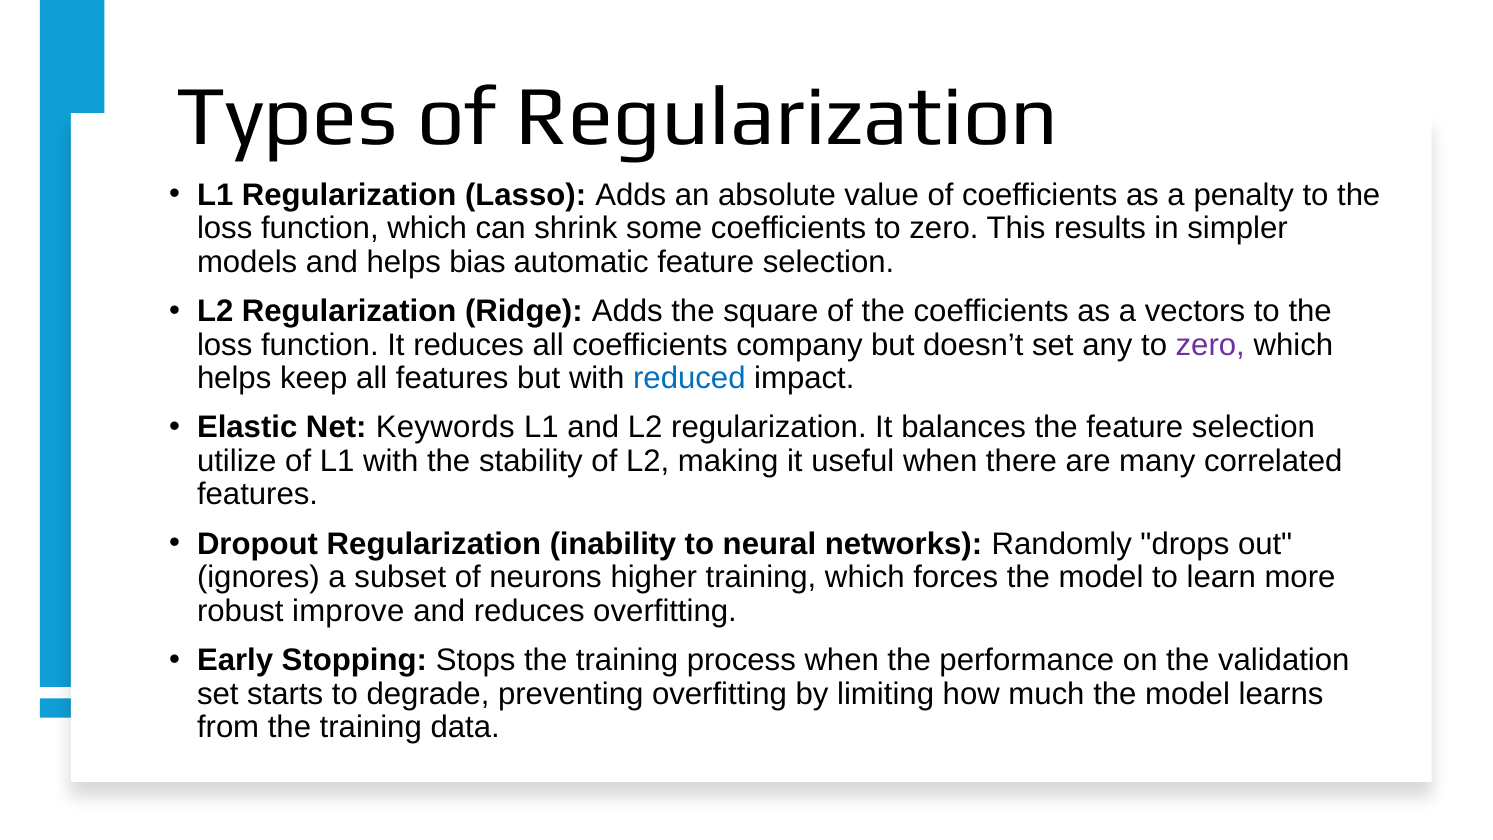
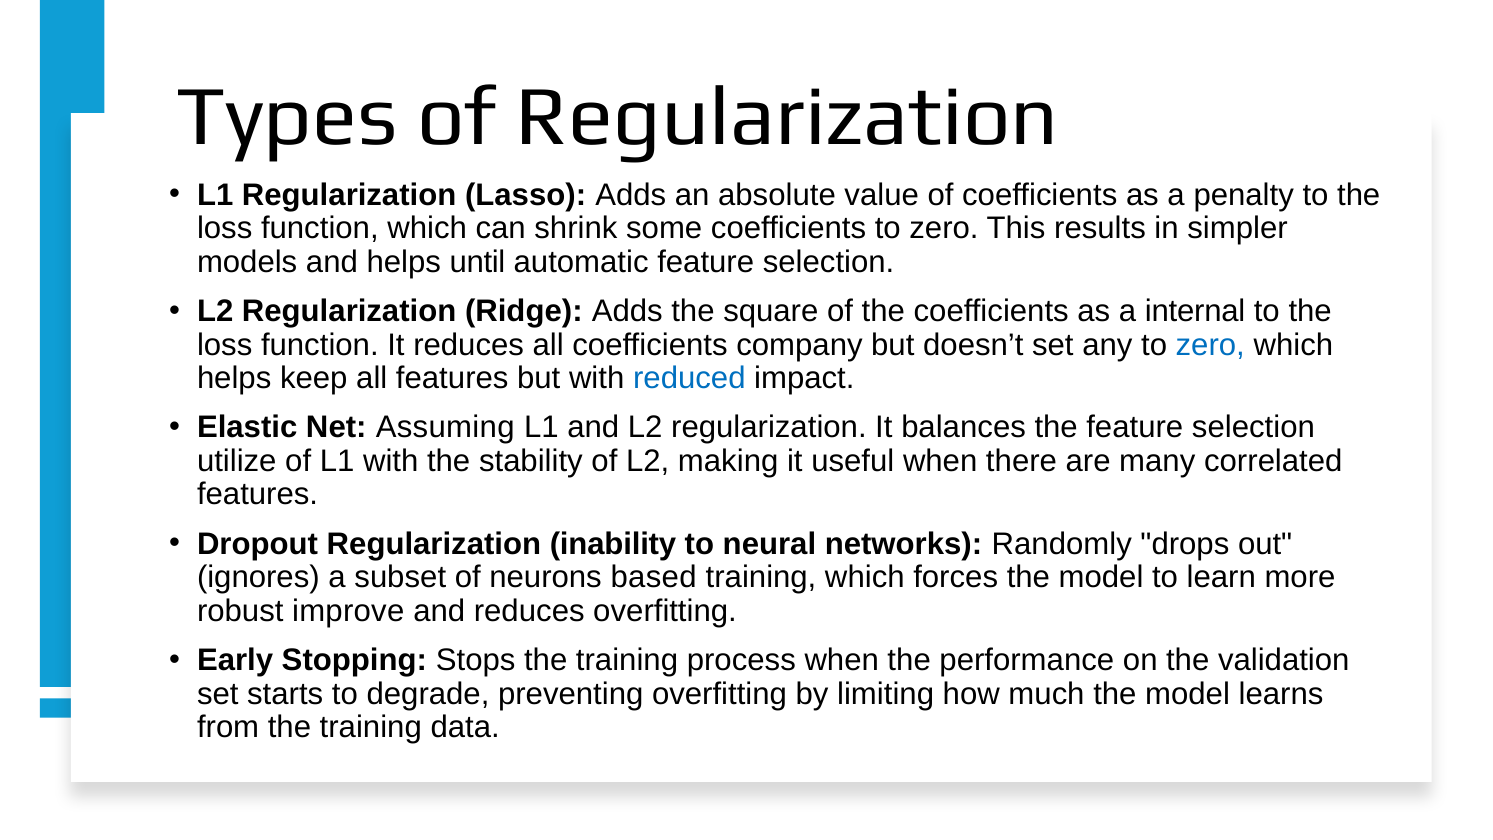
bias: bias -> until
vectors: vectors -> internal
zero at (1210, 345) colour: purple -> blue
Keywords: Keywords -> Assuming
higher: higher -> based
